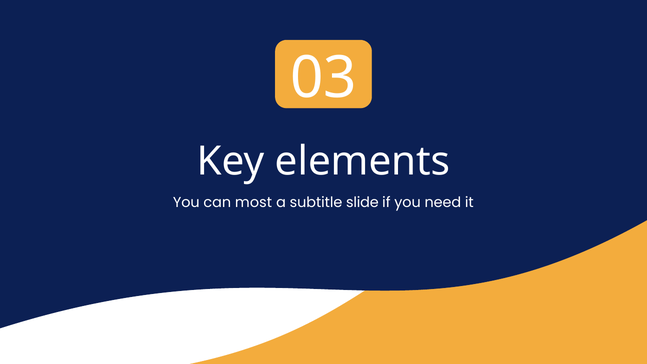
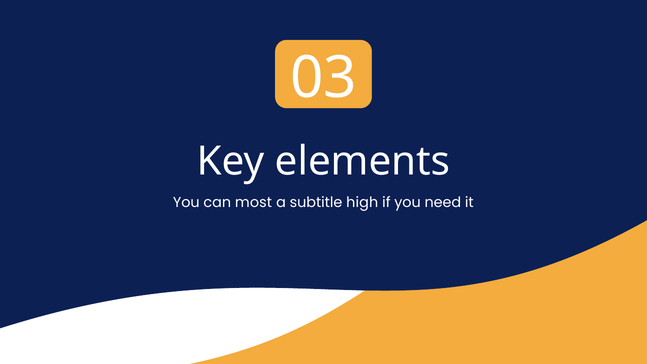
slide: slide -> high
